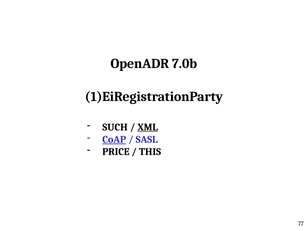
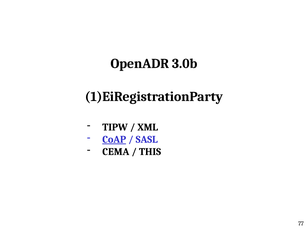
7.0b: 7.0b -> 3.0b
SUCH: SUCH -> TIPW
XML underline: present -> none
PRICE: PRICE -> CEMA
